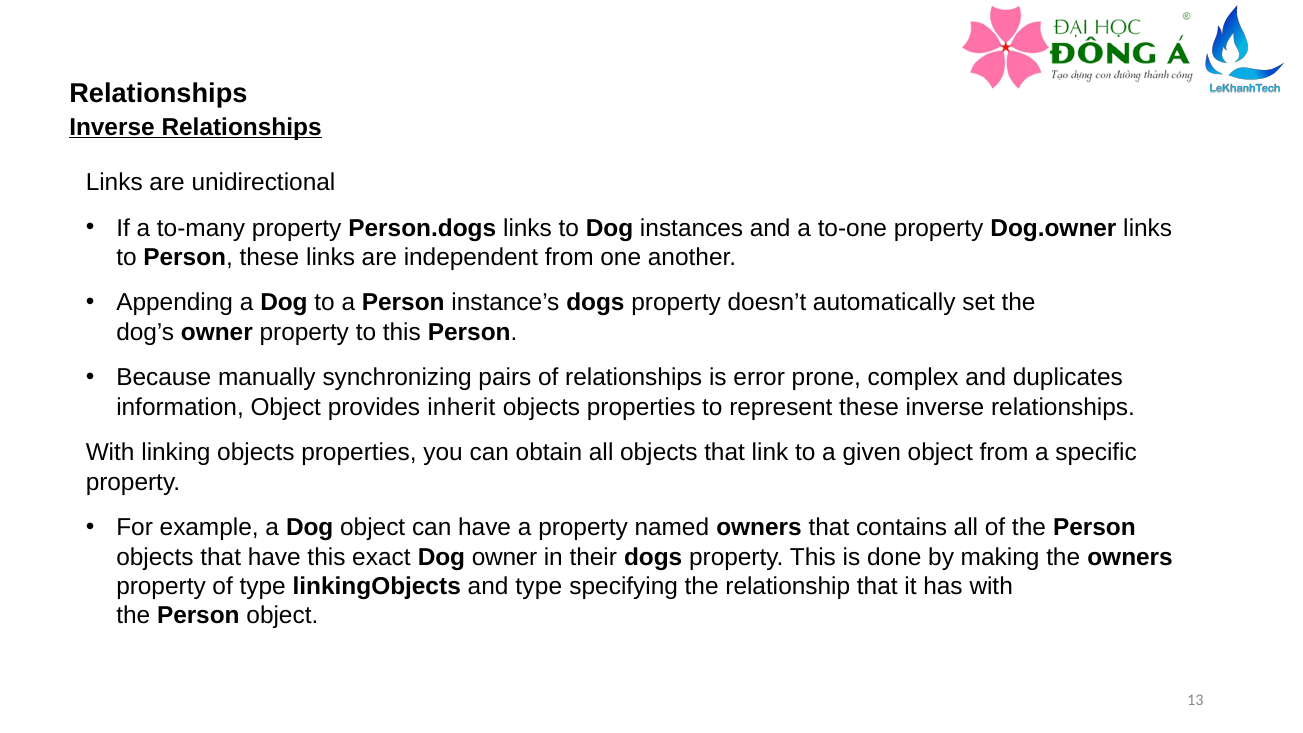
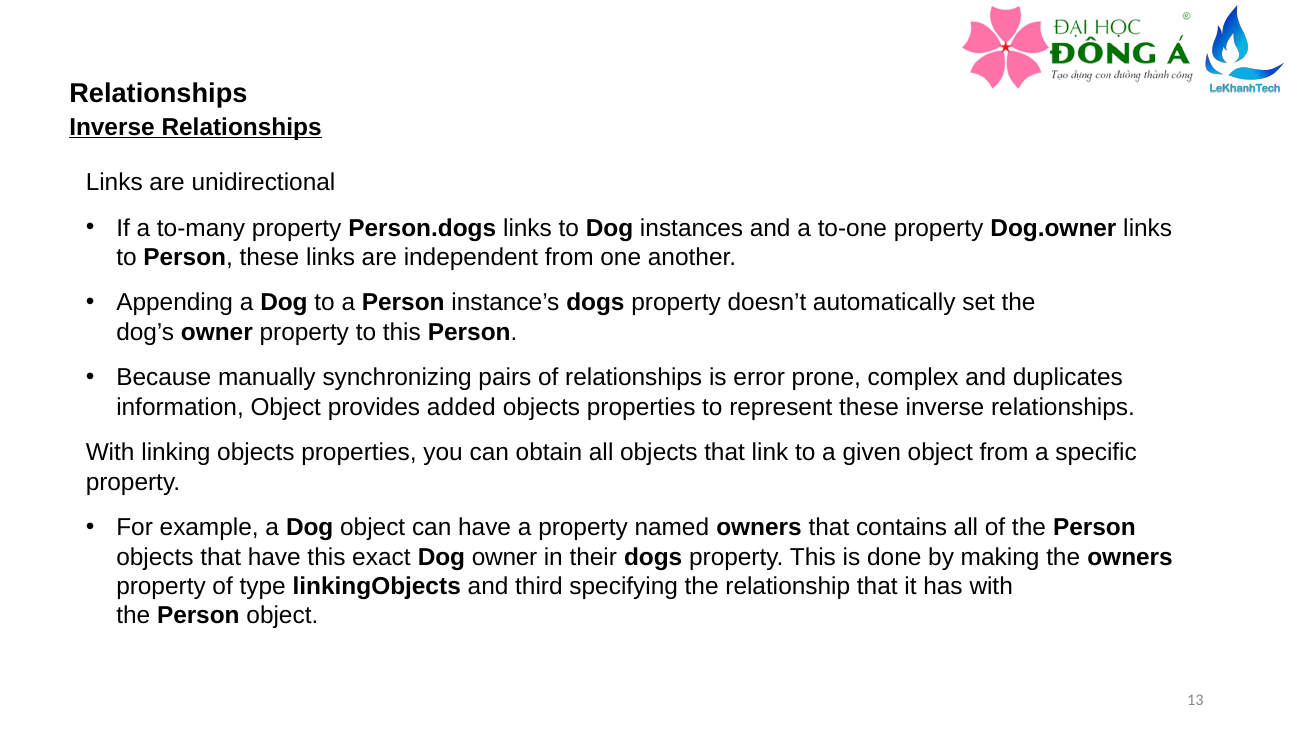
inherit: inherit -> added
and type: type -> third
